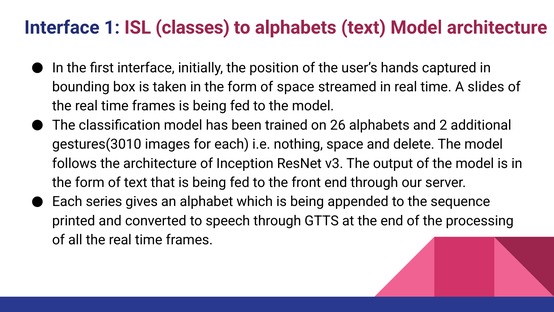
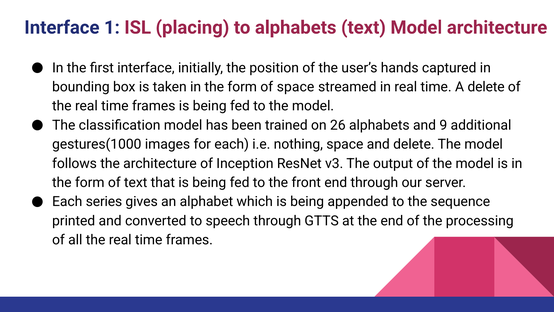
classes: classes -> placing
A slides: slides -> delete
2: 2 -> 9
gestures(3010: gestures(3010 -> gestures(1000
